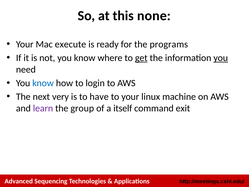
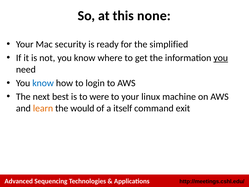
execute: execute -> security
programs: programs -> simplified
get underline: present -> none
very: very -> best
have: have -> were
learn colour: purple -> orange
group: group -> would
